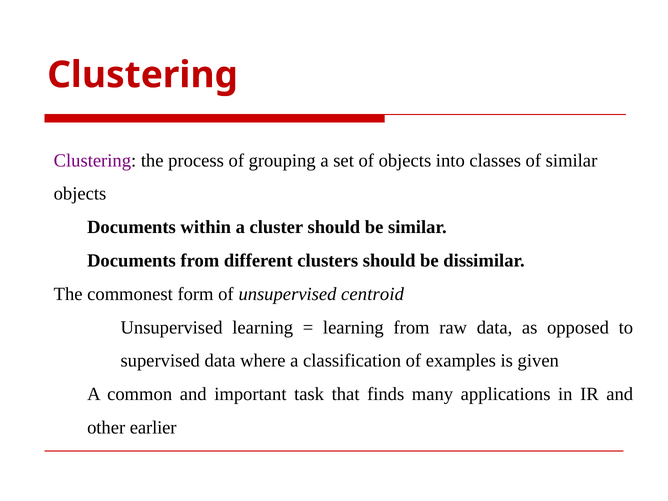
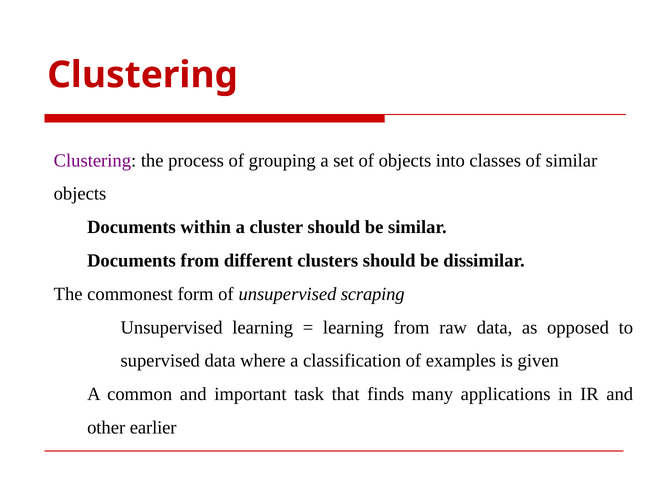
centroid: centroid -> scraping
